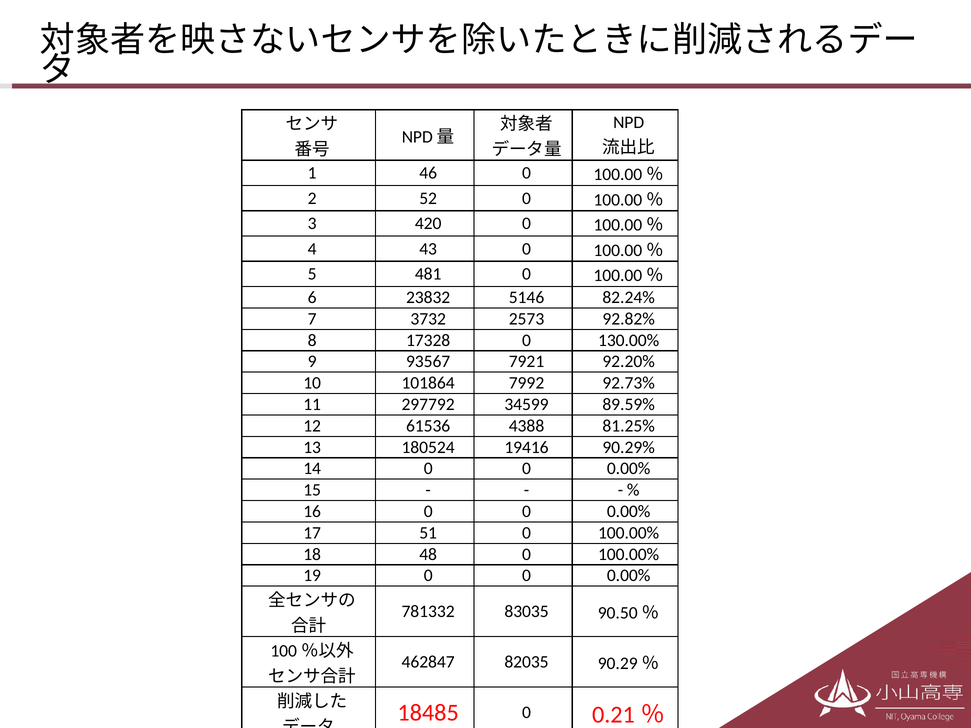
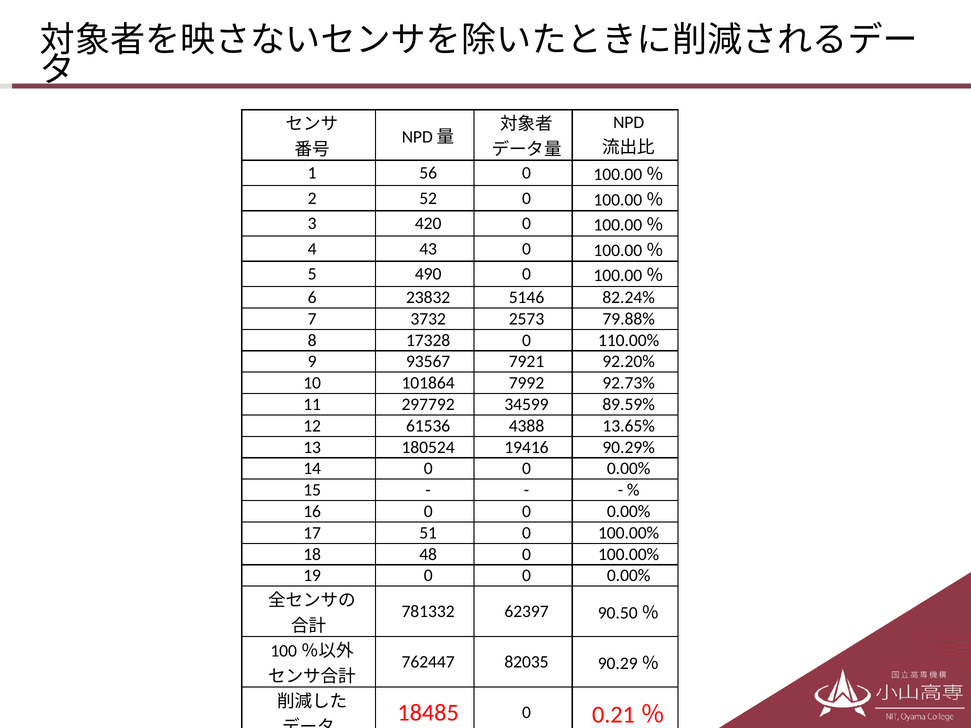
46: 46 -> 56
481: 481 -> 490
92.82%: 92.82% -> 79.88%
130.00%: 130.00% -> 110.00%
81.25%: 81.25% -> 13.65%
83035: 83035 -> 62397
462847: 462847 -> 762447
